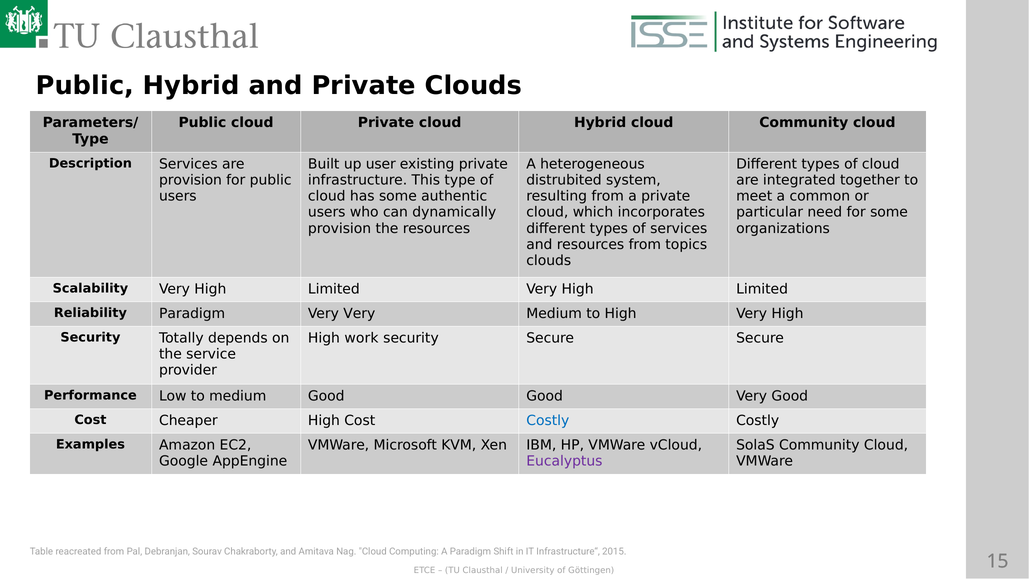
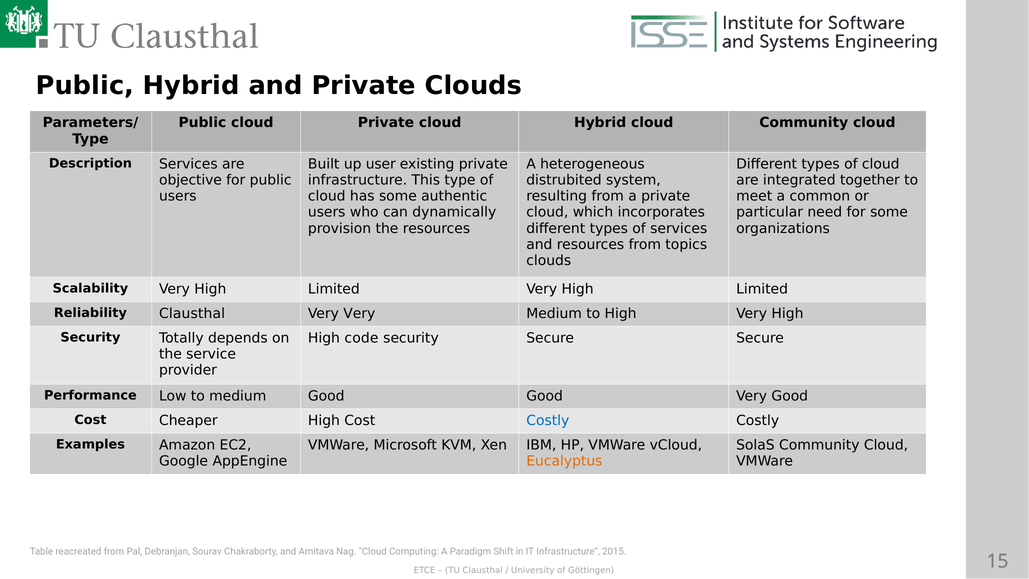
provision at (191, 180): provision -> objective
Reliability Paradigm: Paradigm -> Clausthal
work: work -> code
Eucalyptus colour: purple -> orange
